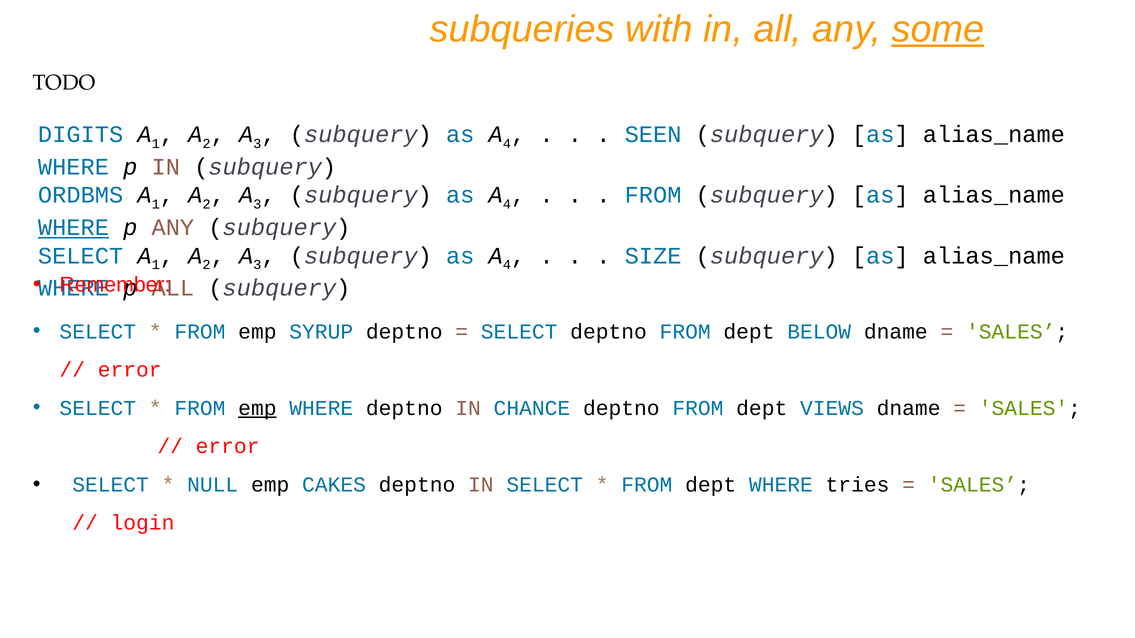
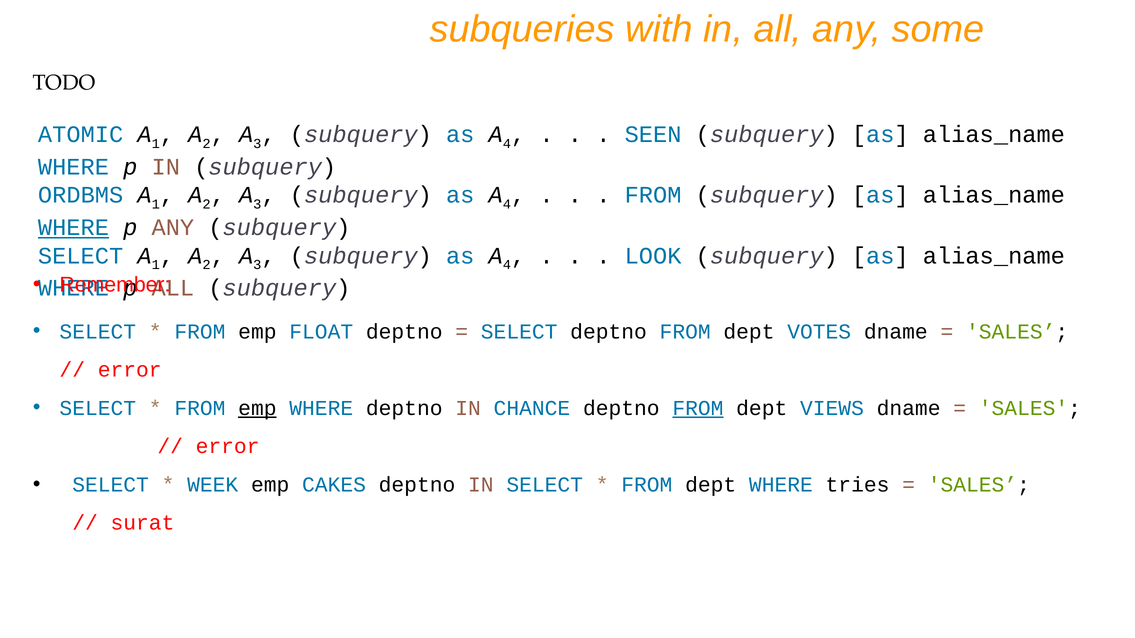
some underline: present -> none
DIGITS: DIGITS -> ATOMIC
SIZE: SIZE -> LOOK
SYRUP: SYRUP -> FLOAT
BELOW: BELOW -> VOTES
FROM at (698, 408) underline: none -> present
NULL: NULL -> WEEK
login: login -> surat
